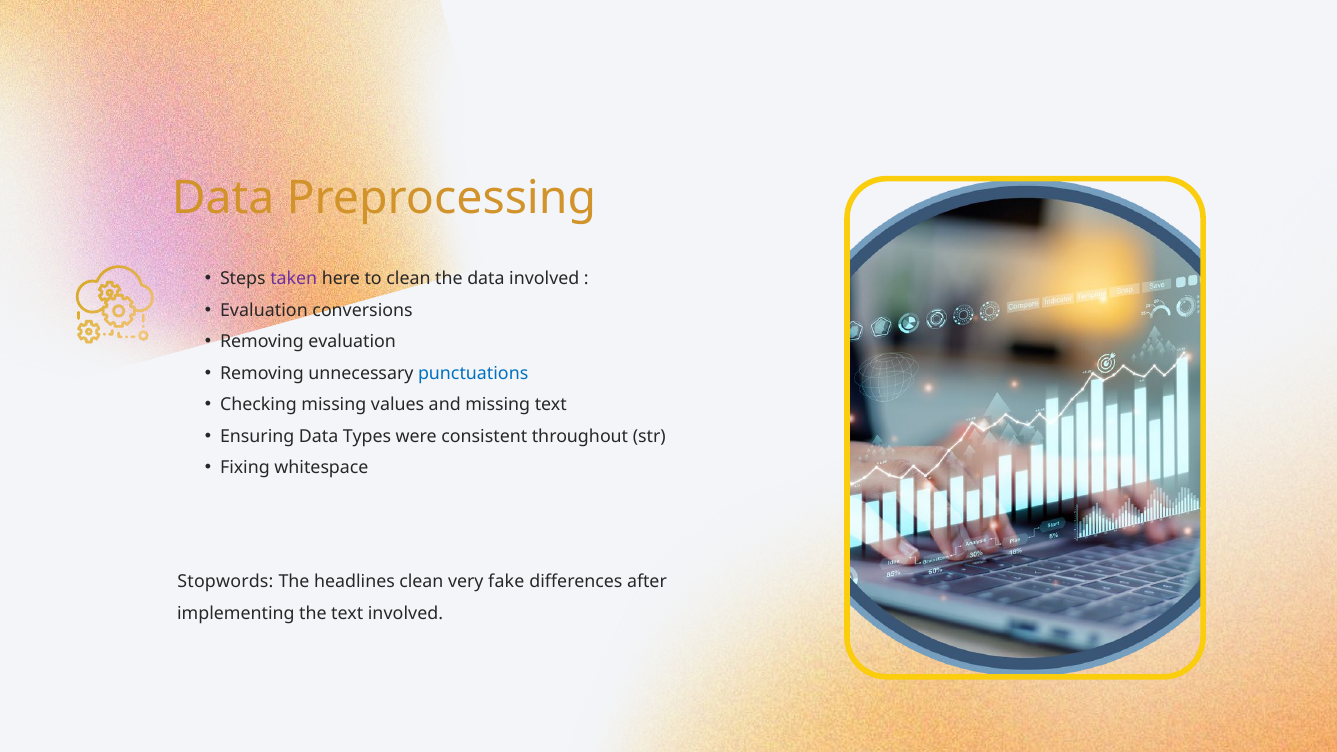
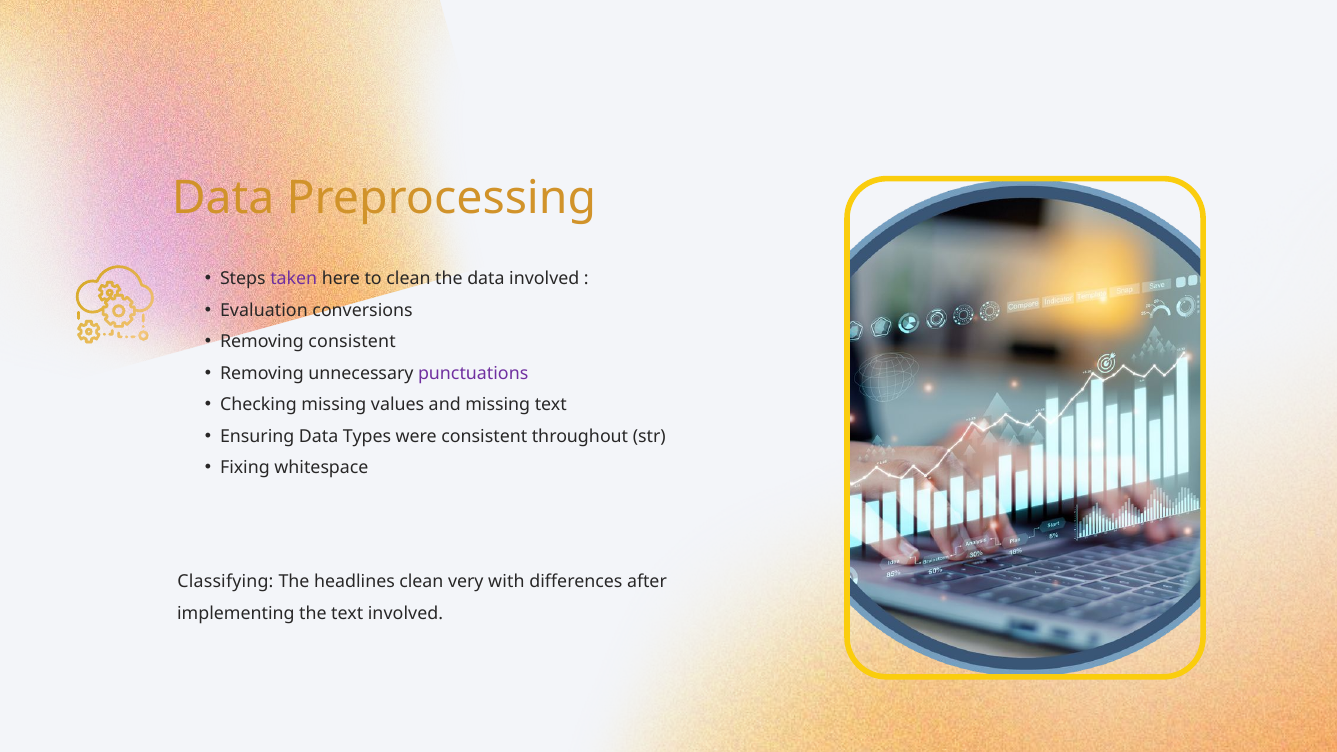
Removing evaluation: evaluation -> consistent
punctuations colour: blue -> purple
Stopwords: Stopwords -> Classifying
fake: fake -> with
